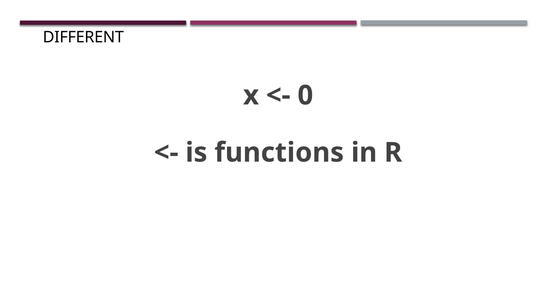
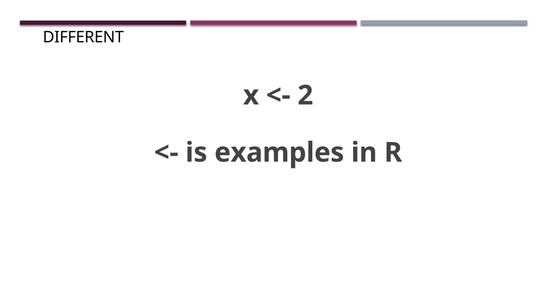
0: 0 -> 2
functions: functions -> examples
